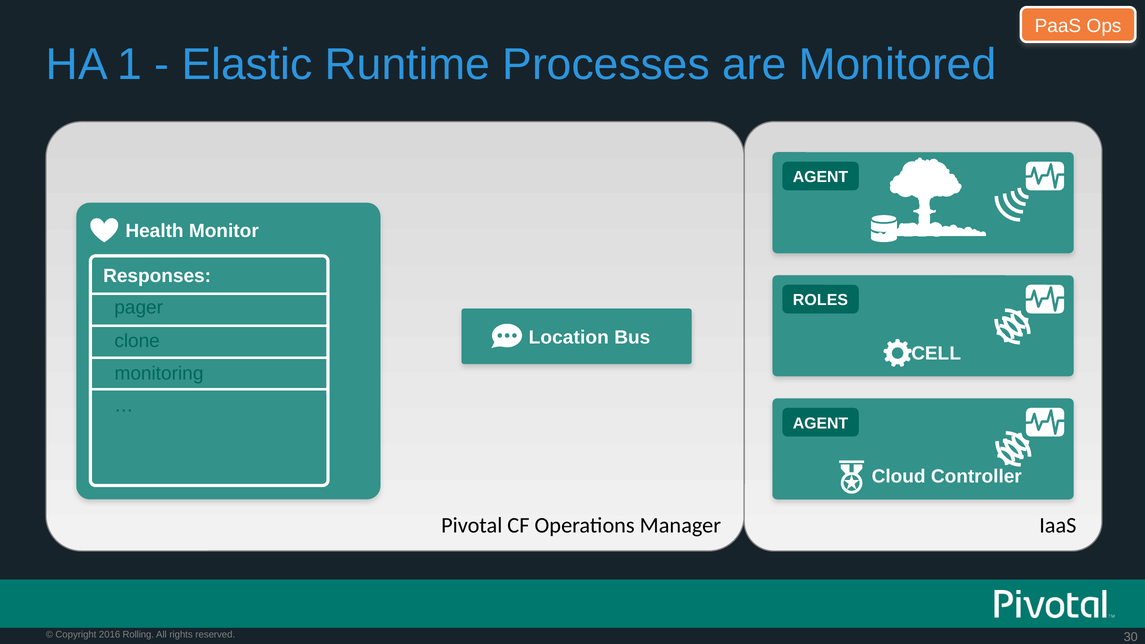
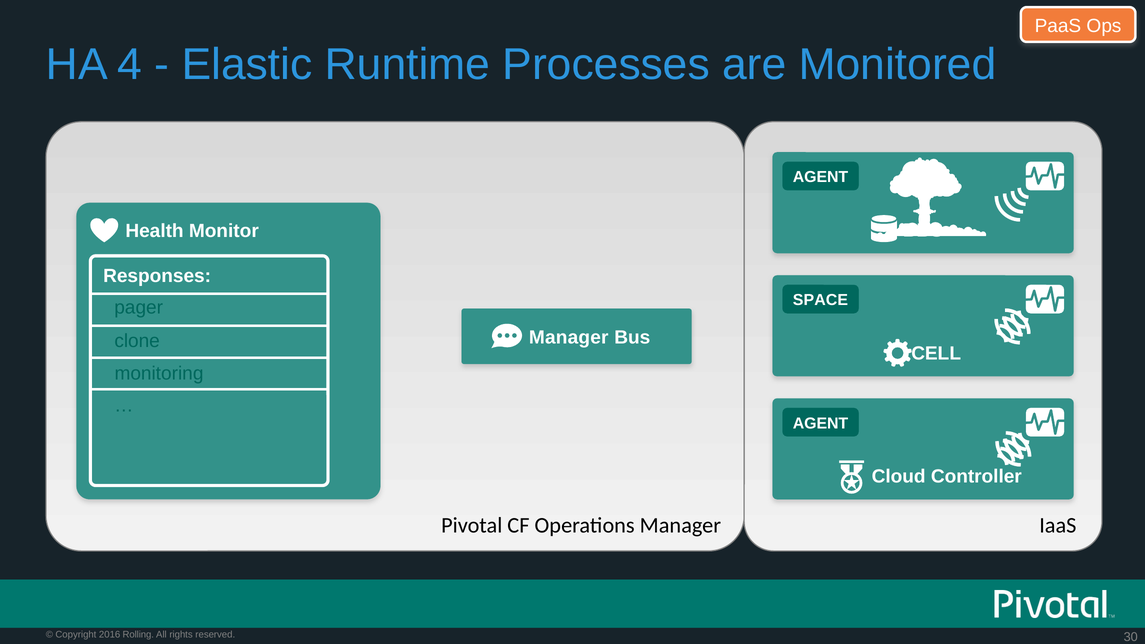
1: 1 -> 4
ROLES: ROLES -> SPACE
Location at (569, 338): Location -> Manager
